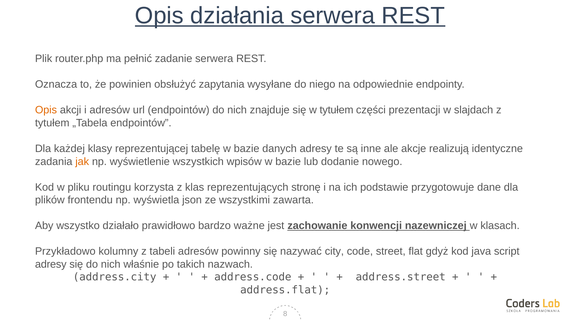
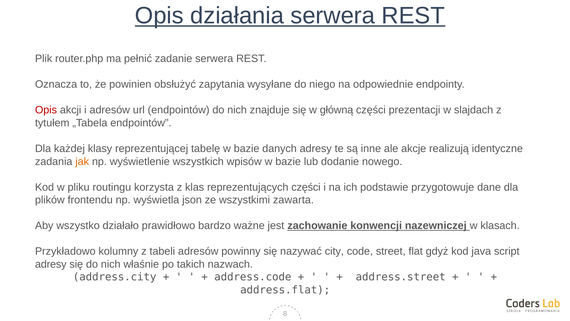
Opis at (46, 110) colour: orange -> red
w tytułem: tytułem -> główną
reprezentujących stronę: stronę -> części
